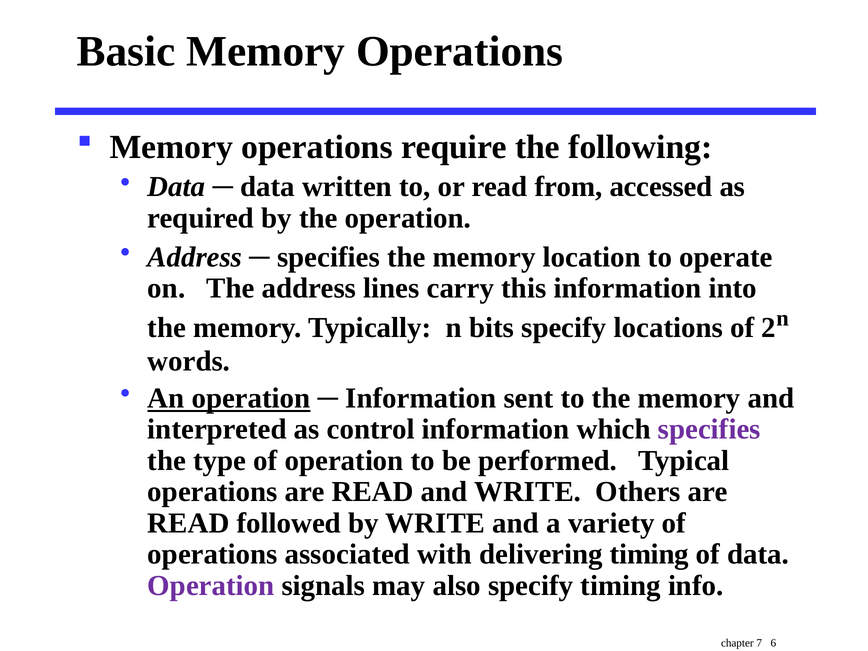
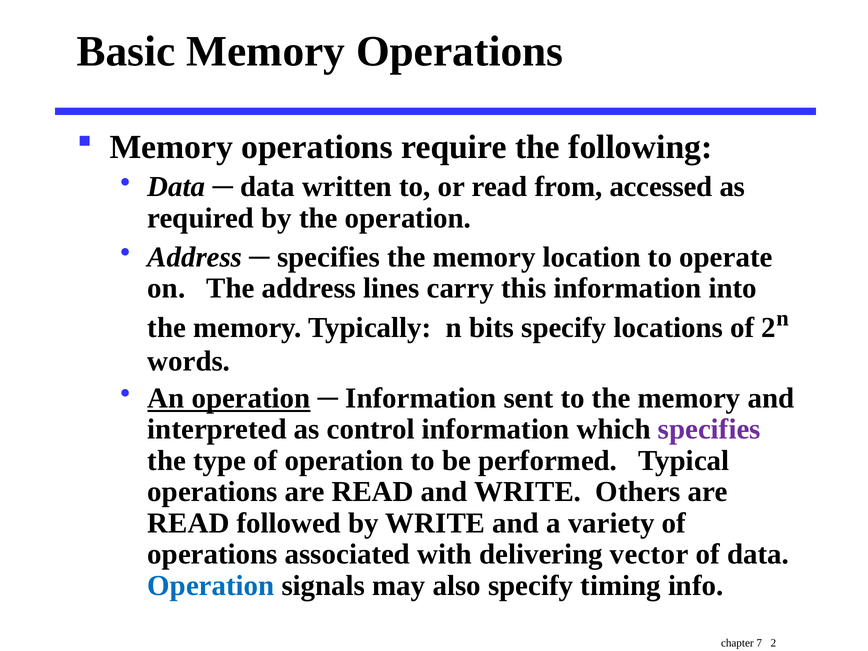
delivering timing: timing -> vector
Operation at (211, 586) colour: purple -> blue
7 6: 6 -> 2
